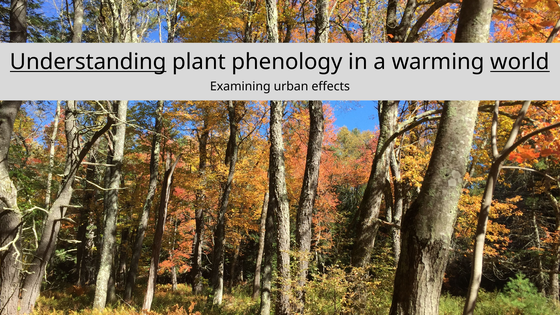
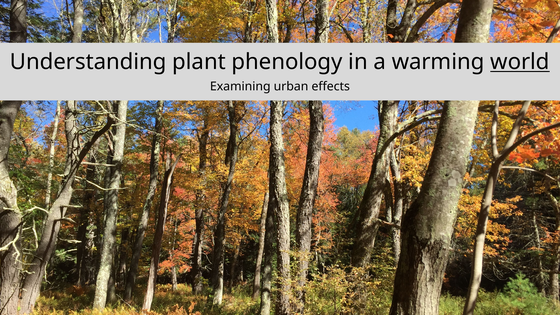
Understanding underline: present -> none
